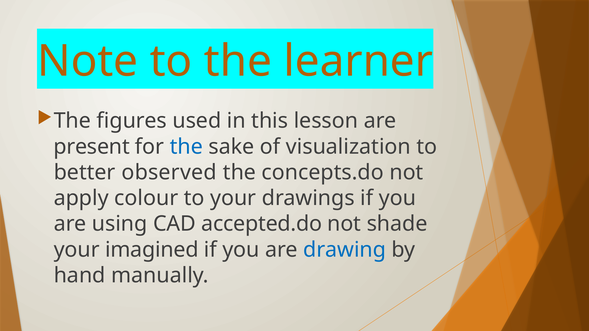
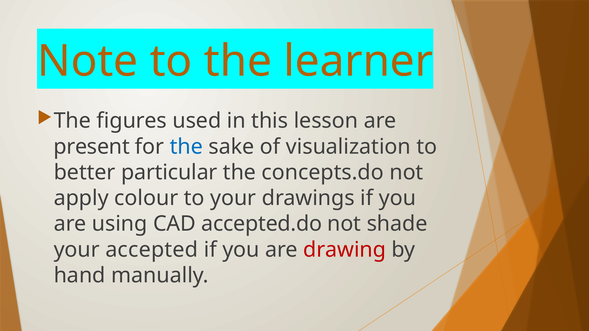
observed: observed -> particular
imagined: imagined -> accepted
drawing colour: blue -> red
